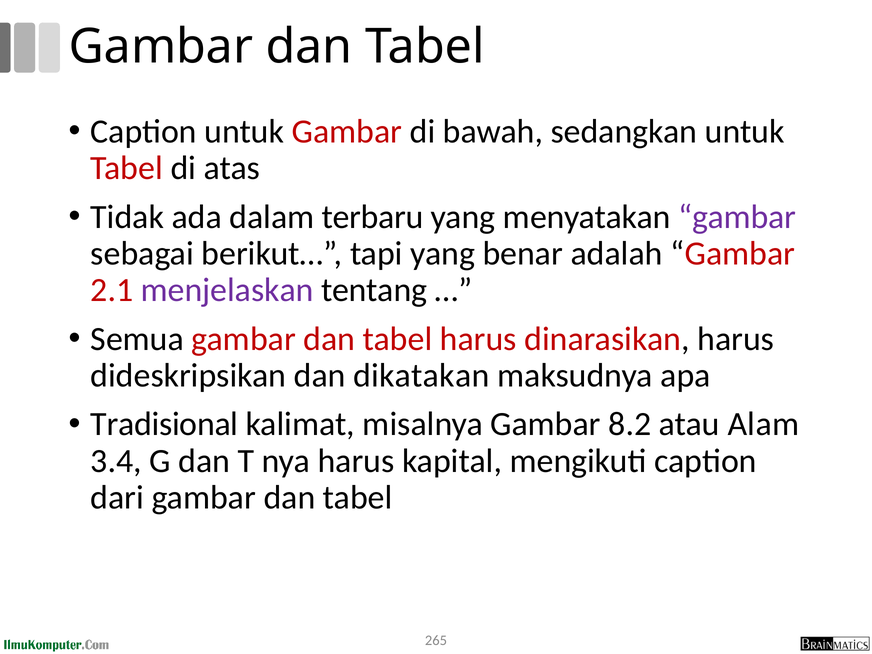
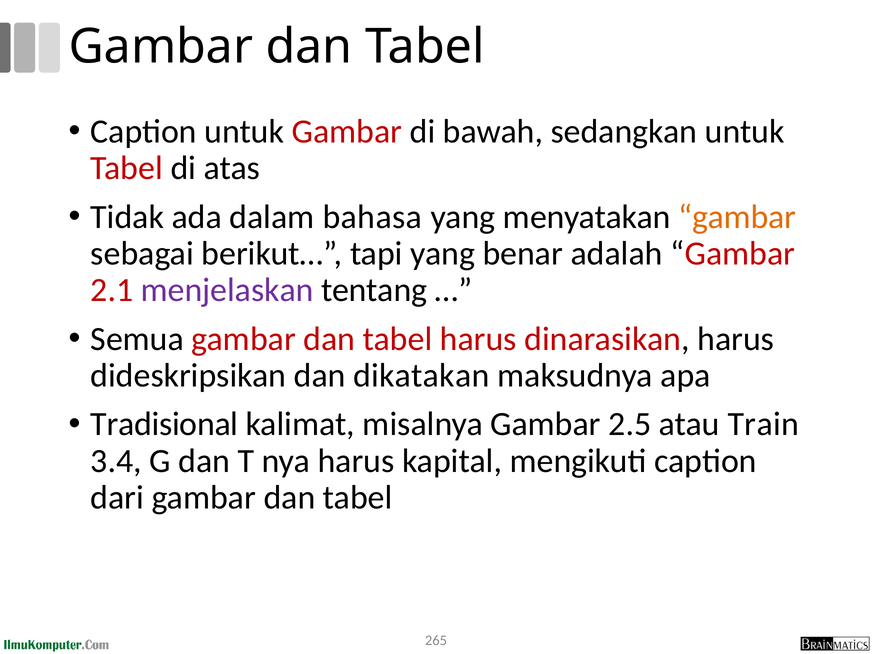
terbaru: terbaru -> bahasa
gambar at (737, 217) colour: purple -> orange
8.2: 8.2 -> 2.5
Alam: Alam -> Train
